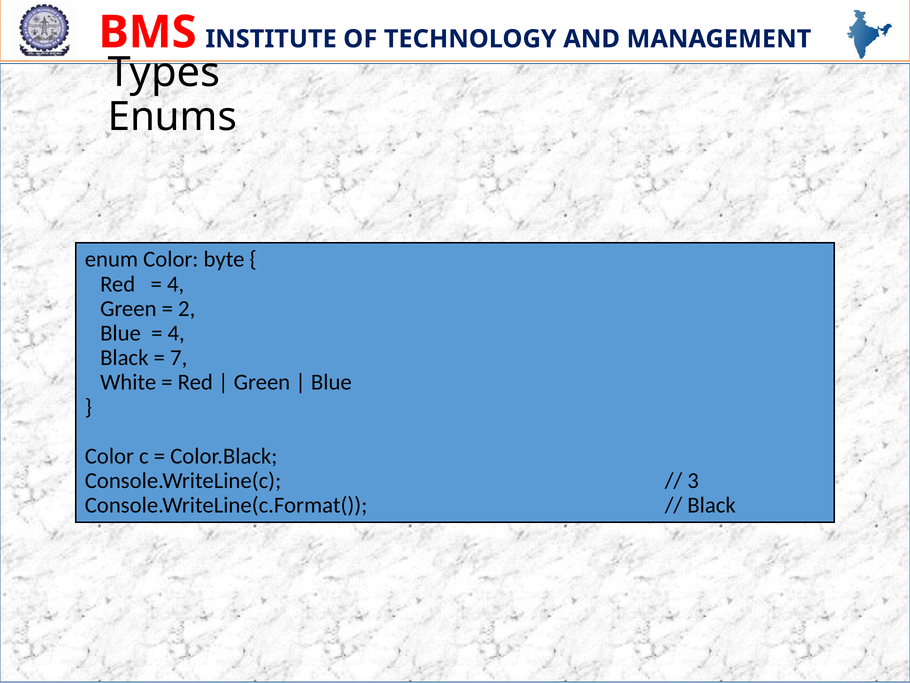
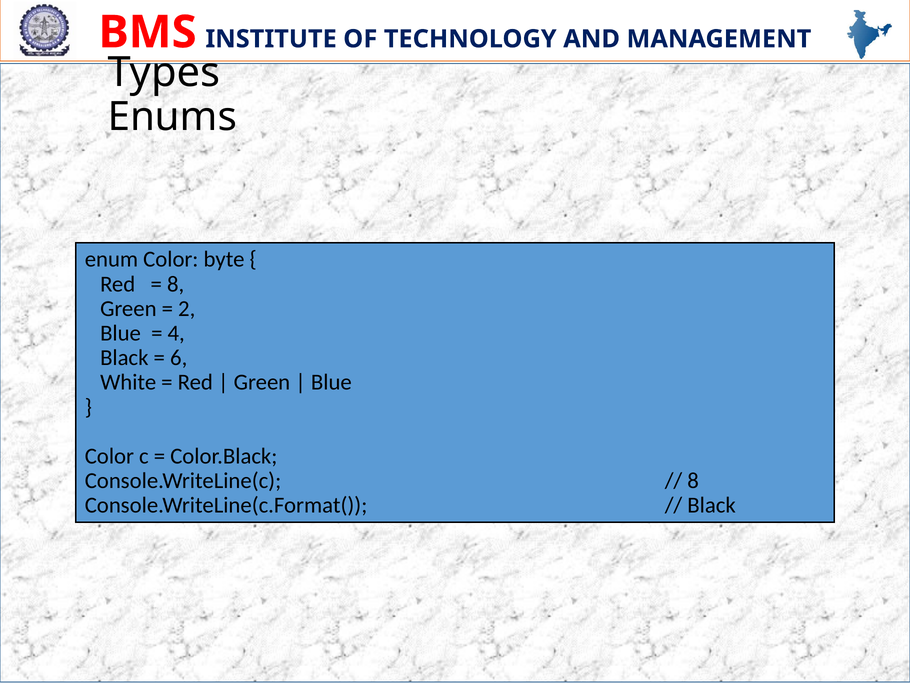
4 at (176, 284): 4 -> 8
7: 7 -> 6
3 at (693, 480): 3 -> 8
